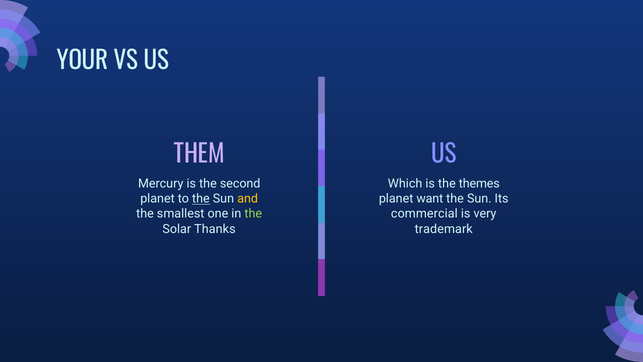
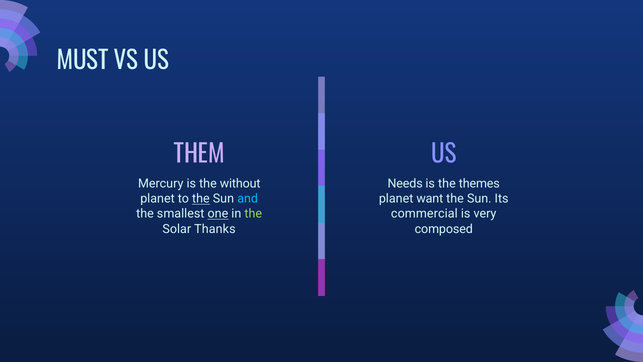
YOUR: YOUR -> MUST
second: second -> without
Which: Which -> Needs
and colour: yellow -> light blue
one underline: none -> present
trademark: trademark -> composed
